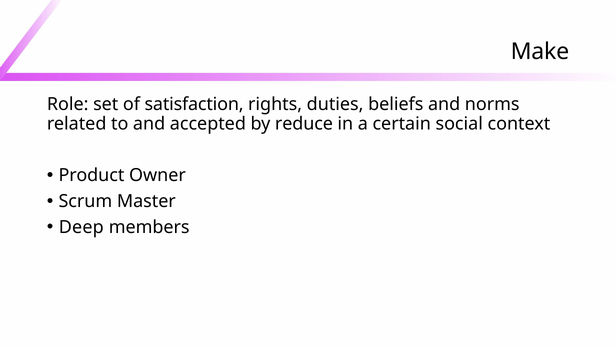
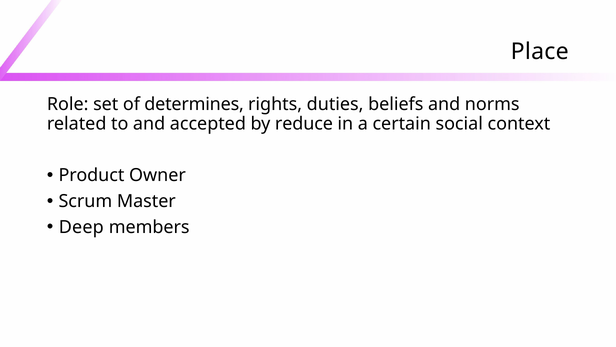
Make: Make -> Place
satisfaction: satisfaction -> determines
